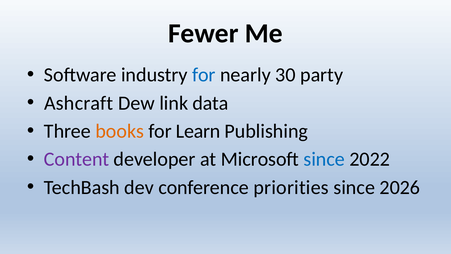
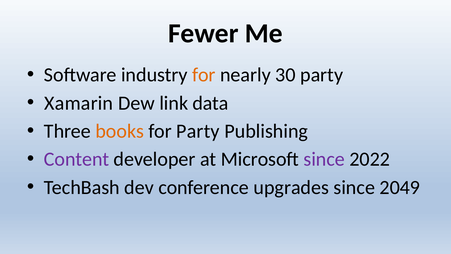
for at (204, 75) colour: blue -> orange
Ashcraft: Ashcraft -> Xamarin
for Learn: Learn -> Party
since at (324, 159) colour: blue -> purple
priorities: priorities -> upgrades
2026: 2026 -> 2049
